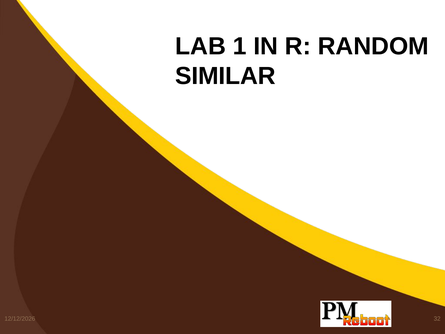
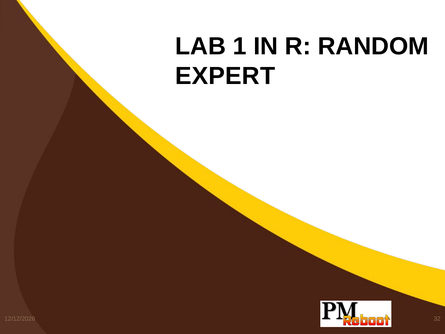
SIMILAR: SIMILAR -> EXPERT
